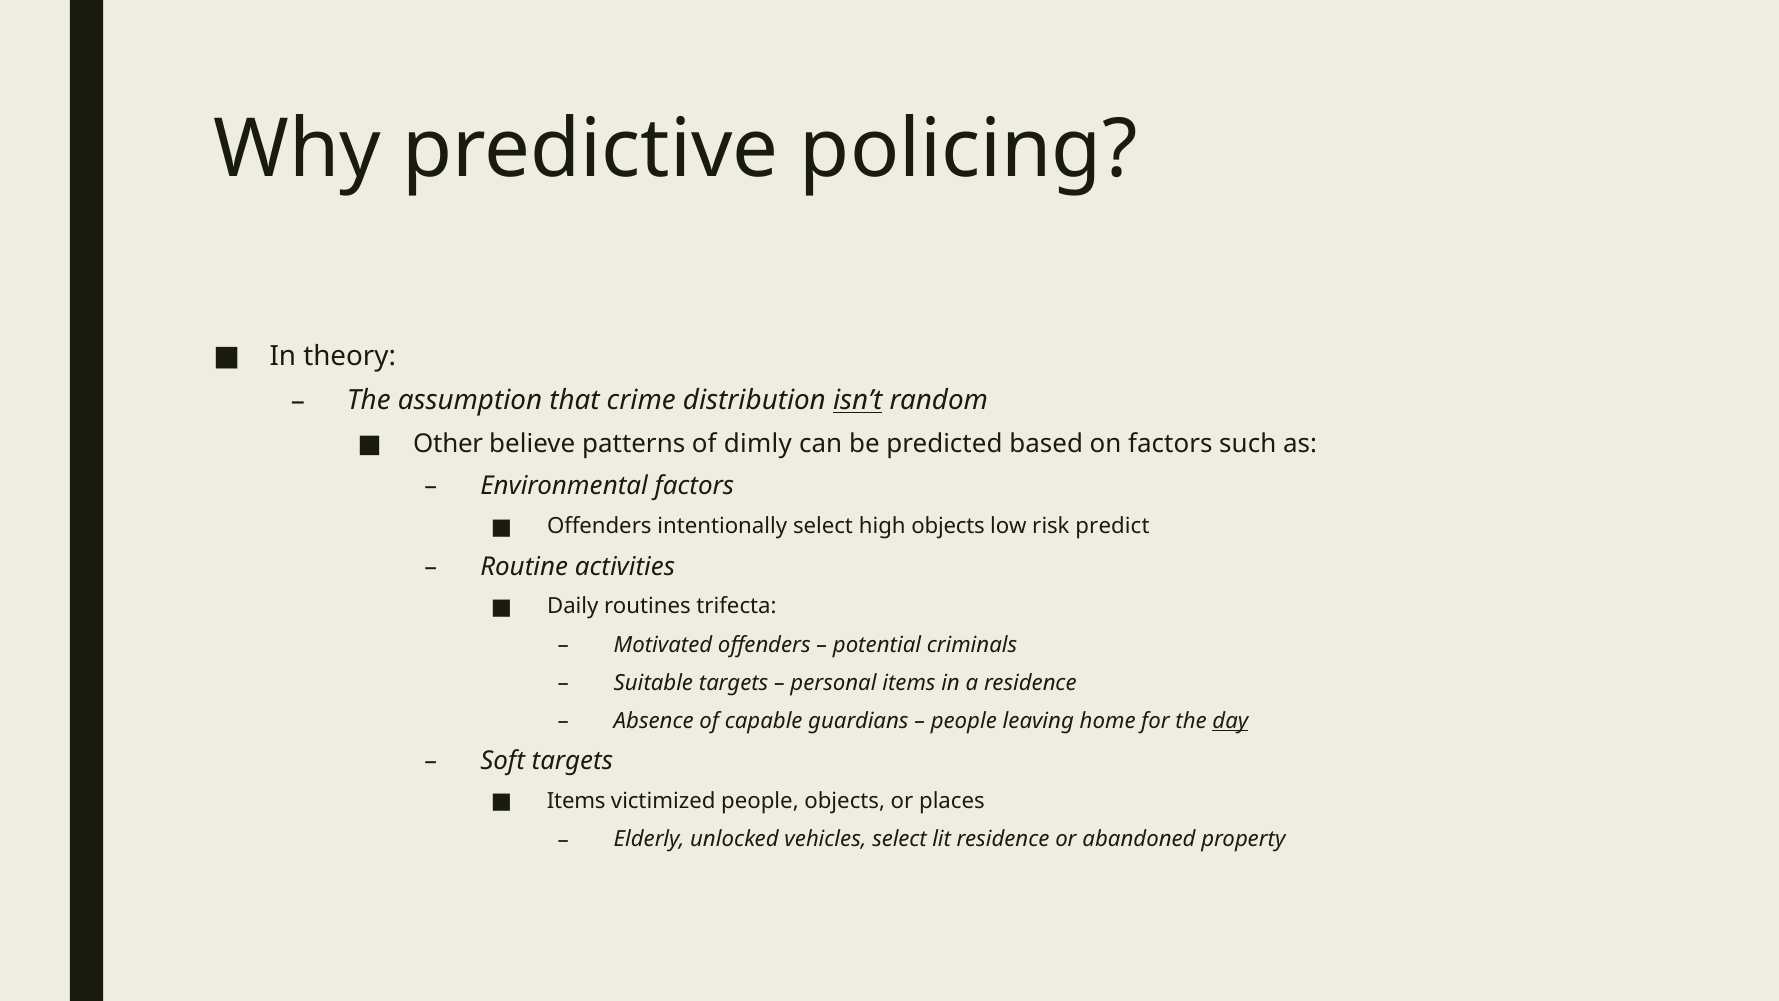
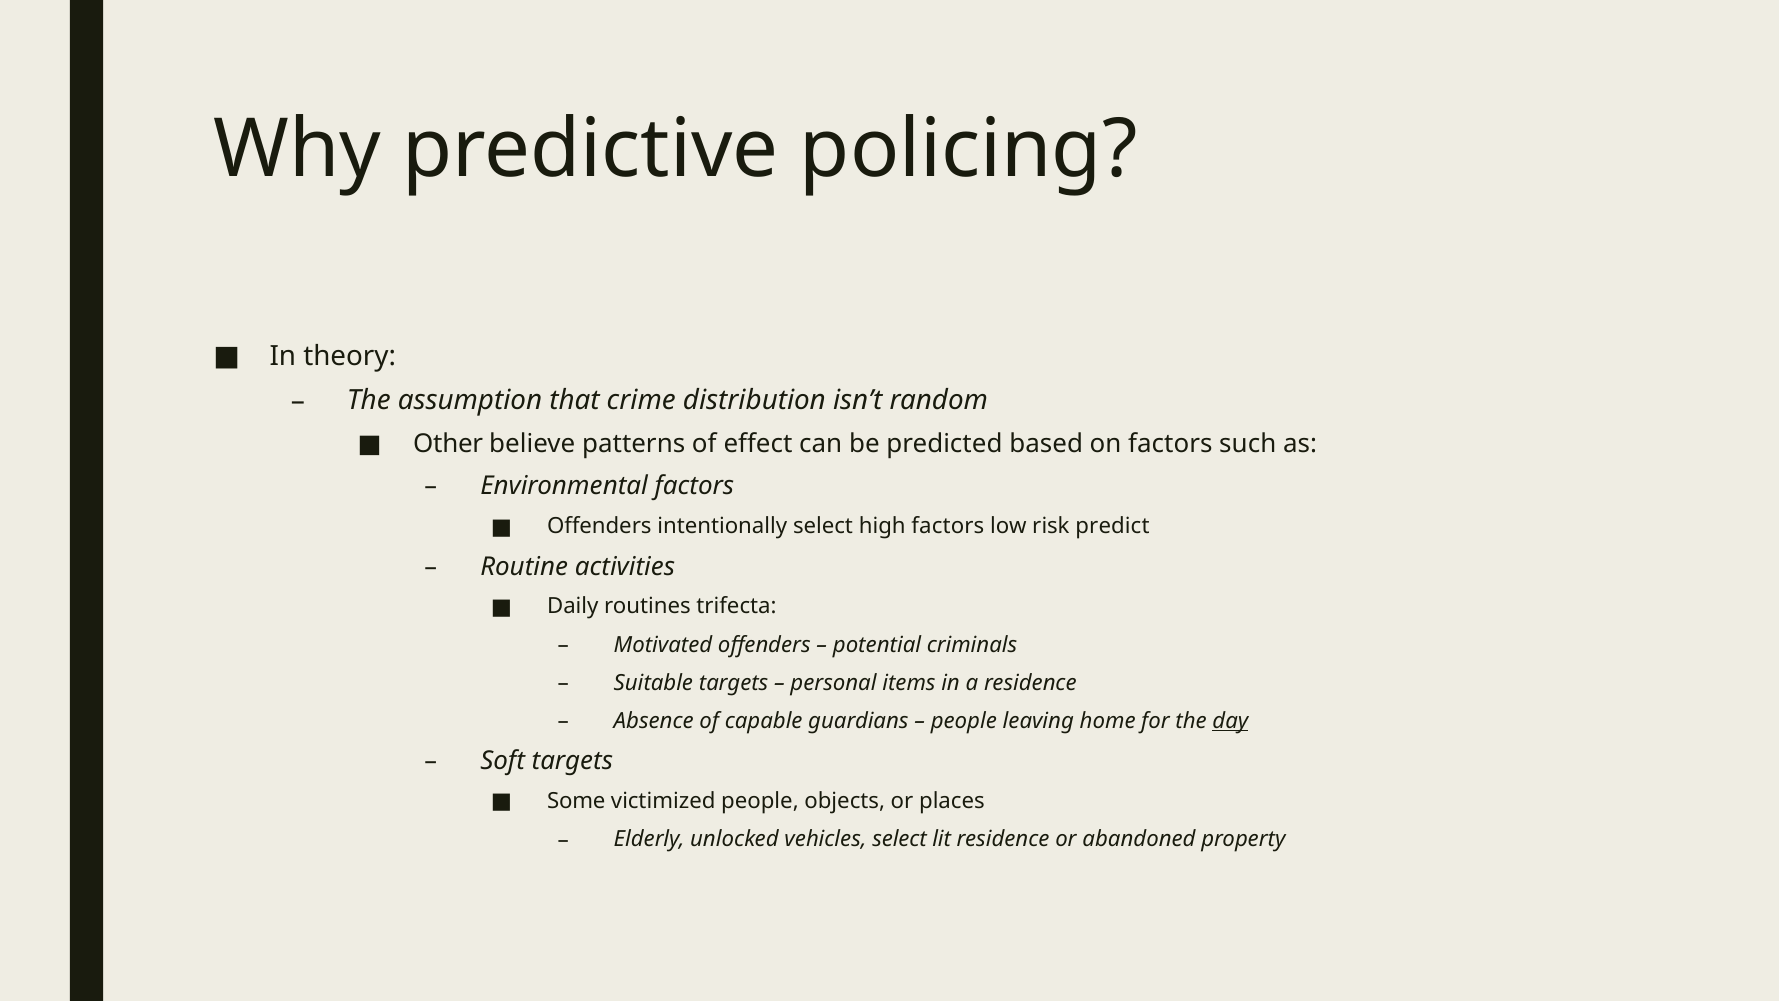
isn’t underline: present -> none
dimly: dimly -> effect
high objects: objects -> factors
Items at (576, 801): Items -> Some
